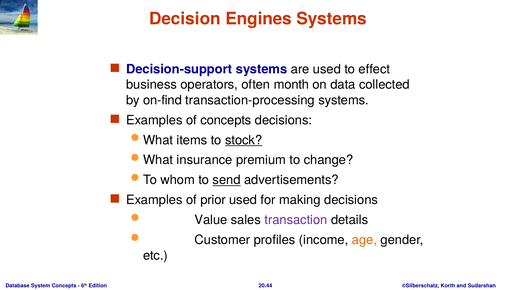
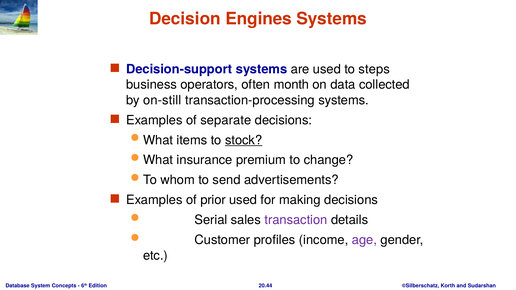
effect: effect -> steps
on-find: on-find -> on-still
of concepts: concepts -> separate
send underline: present -> none
Value: Value -> Serial
age colour: orange -> purple
